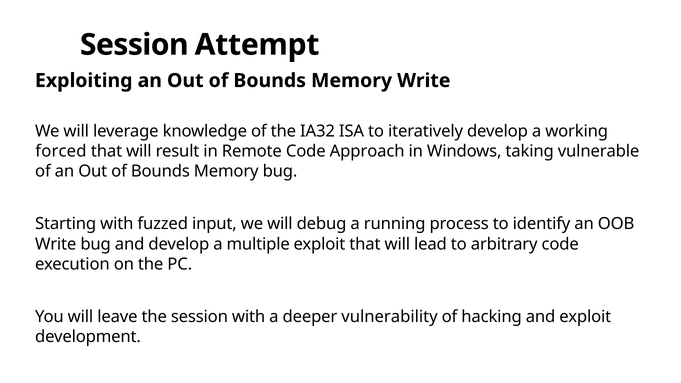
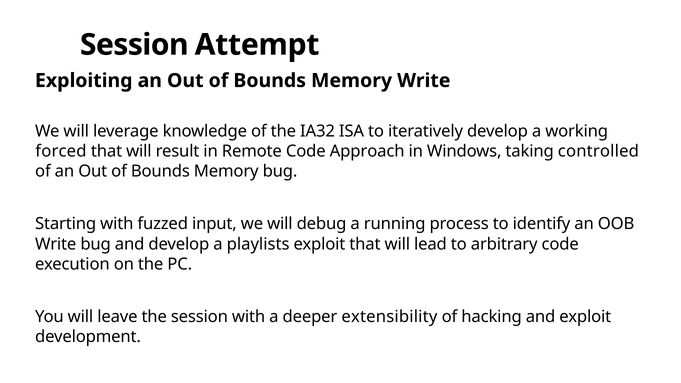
vulnerable: vulnerable -> controlled
multiple: multiple -> playlists
vulnerability: vulnerability -> extensibility
